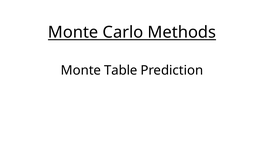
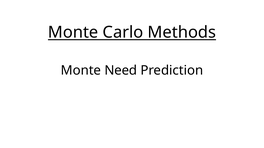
Table: Table -> Need
